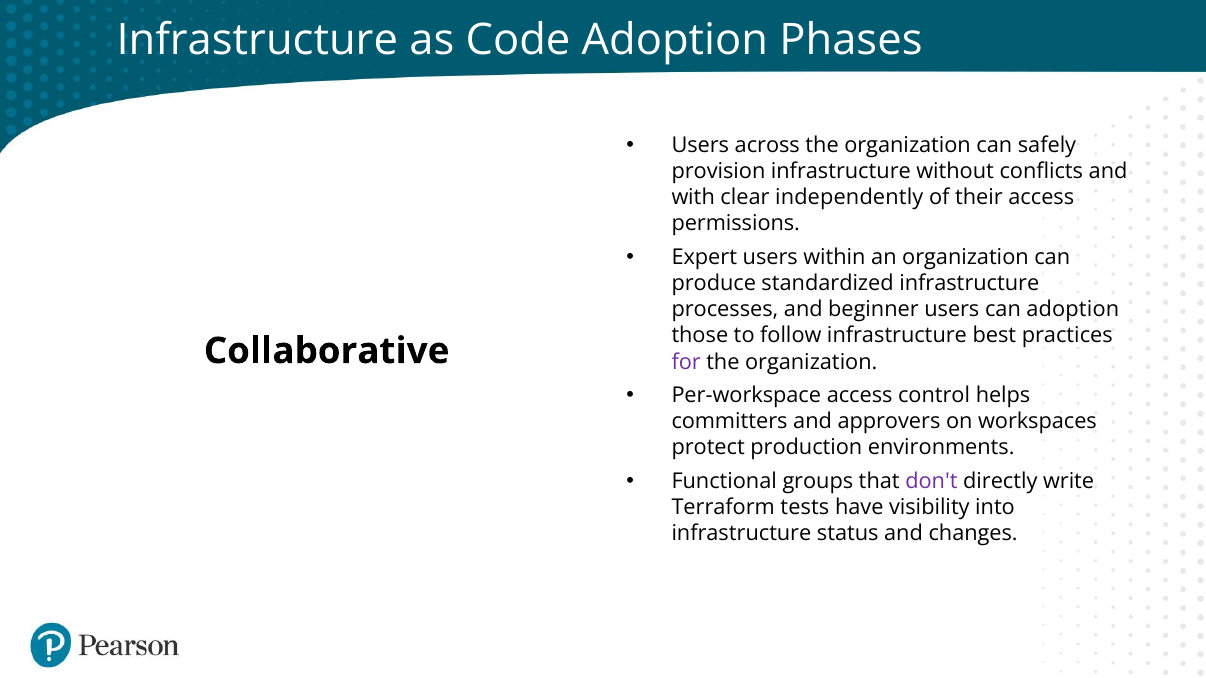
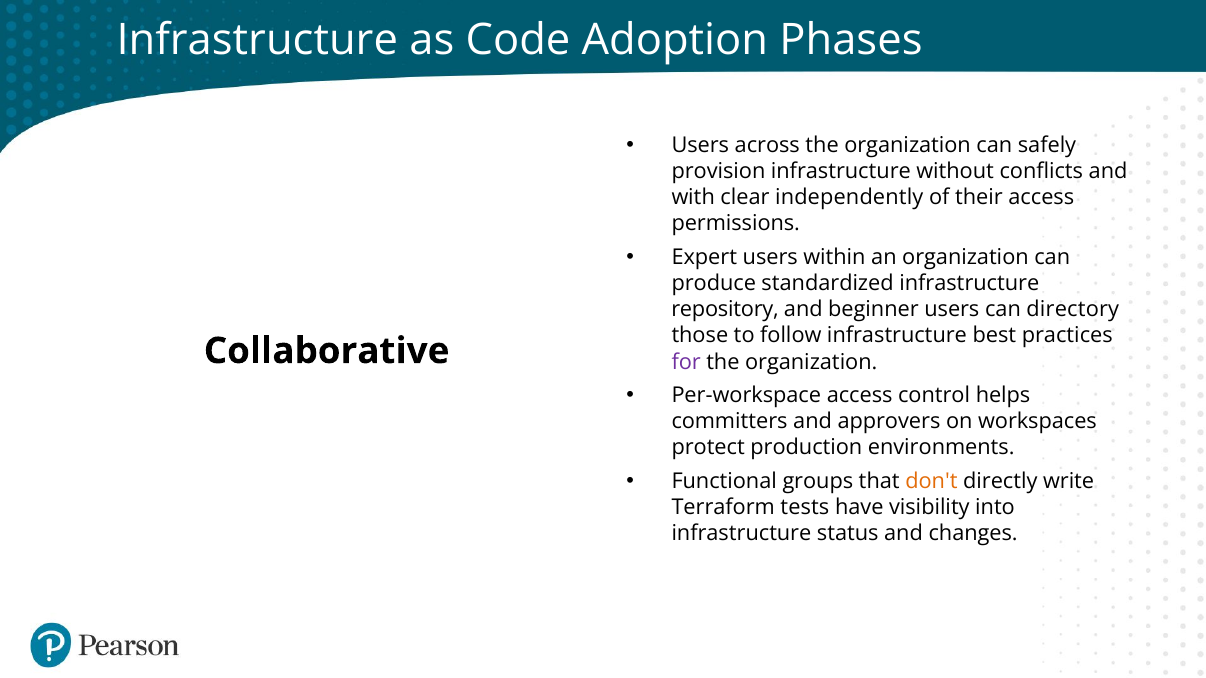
processes: processes -> repository
can adoption: adoption -> directory
don't colour: purple -> orange
